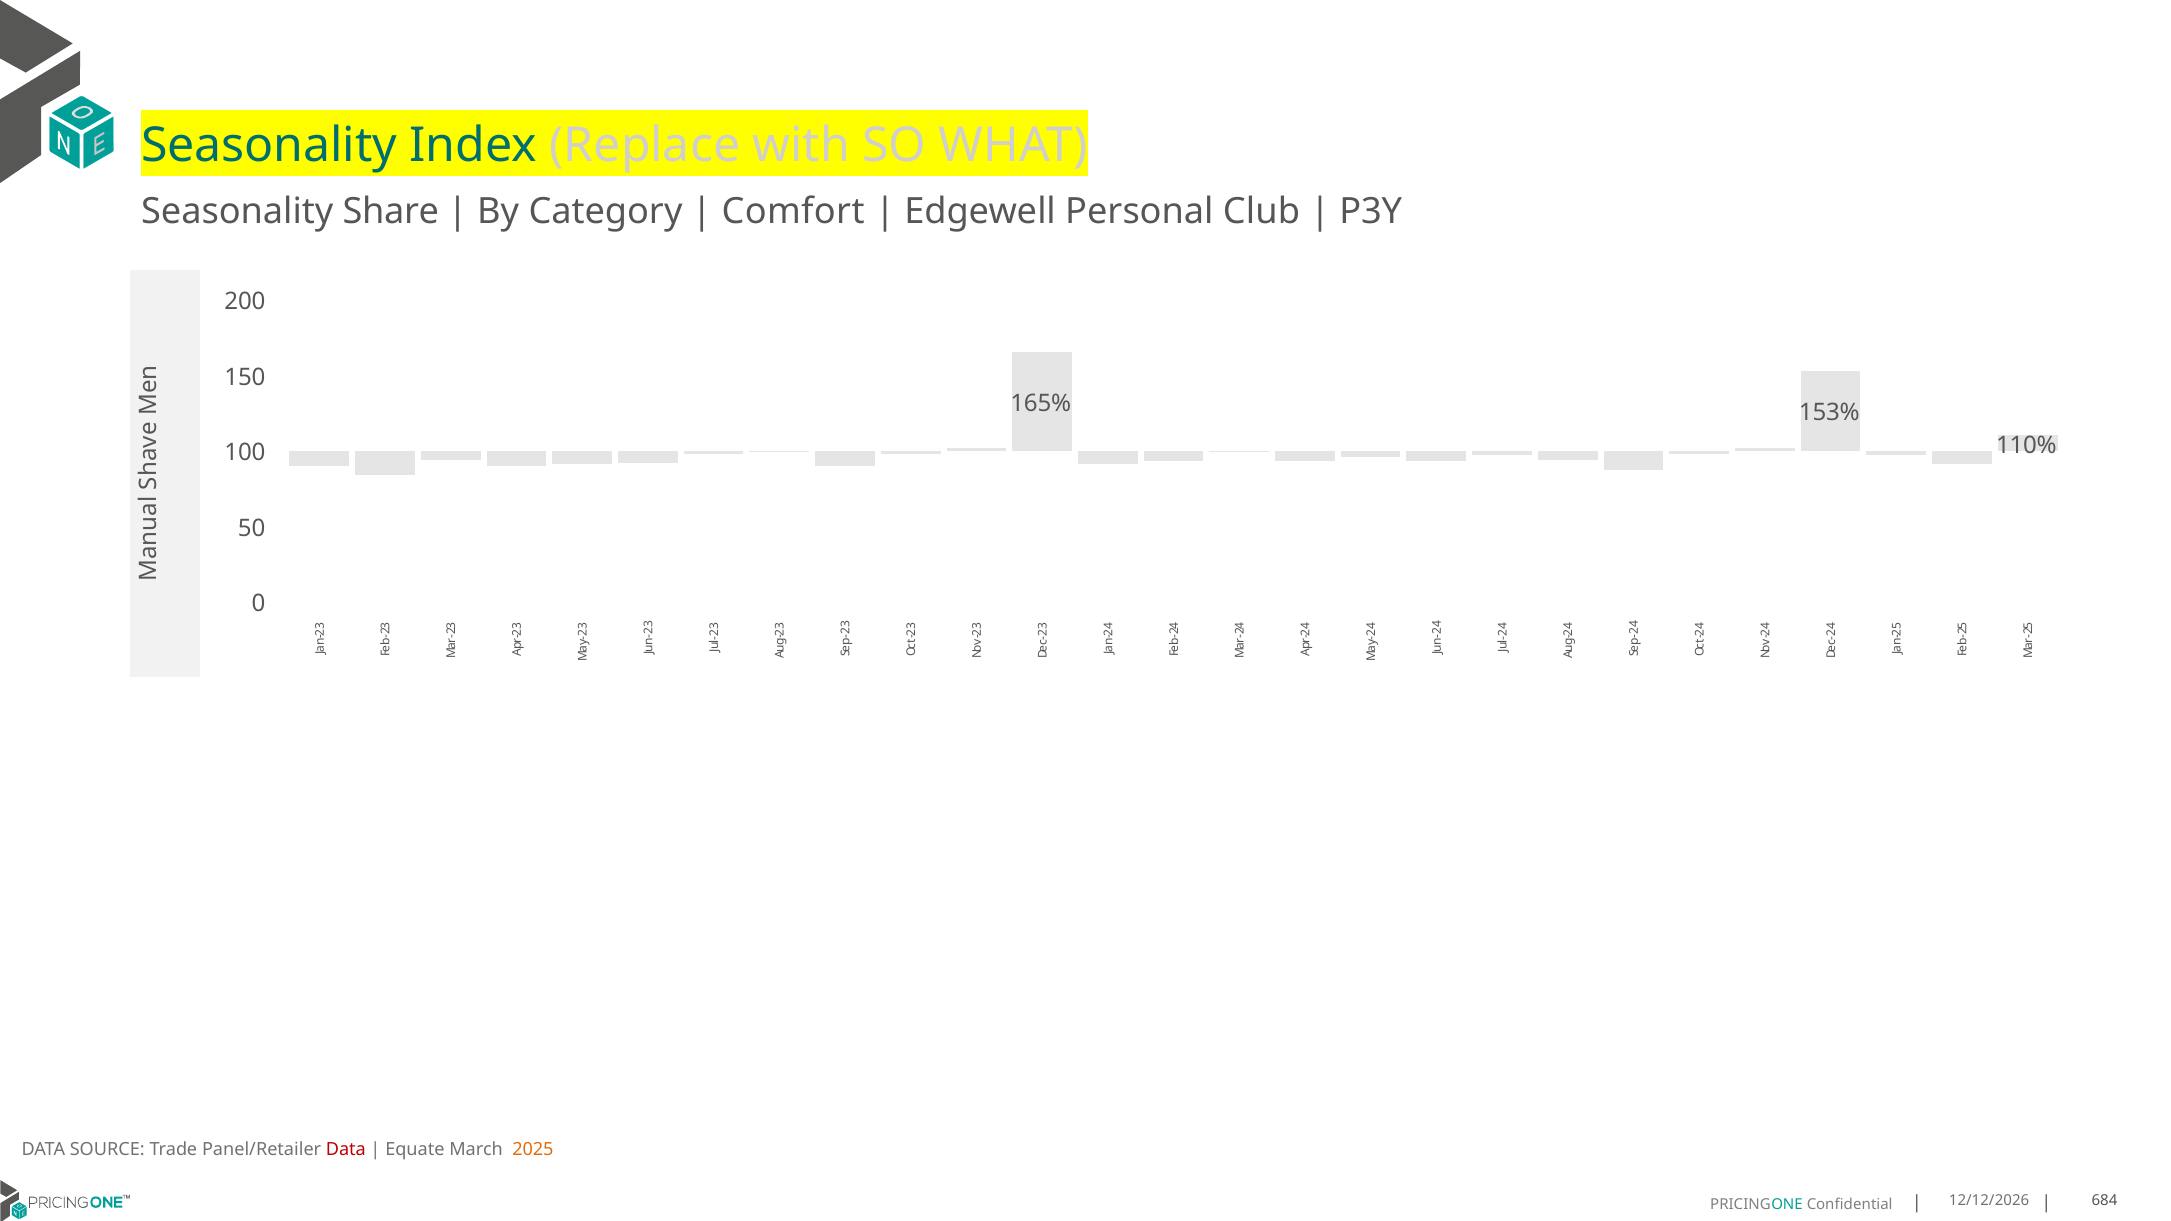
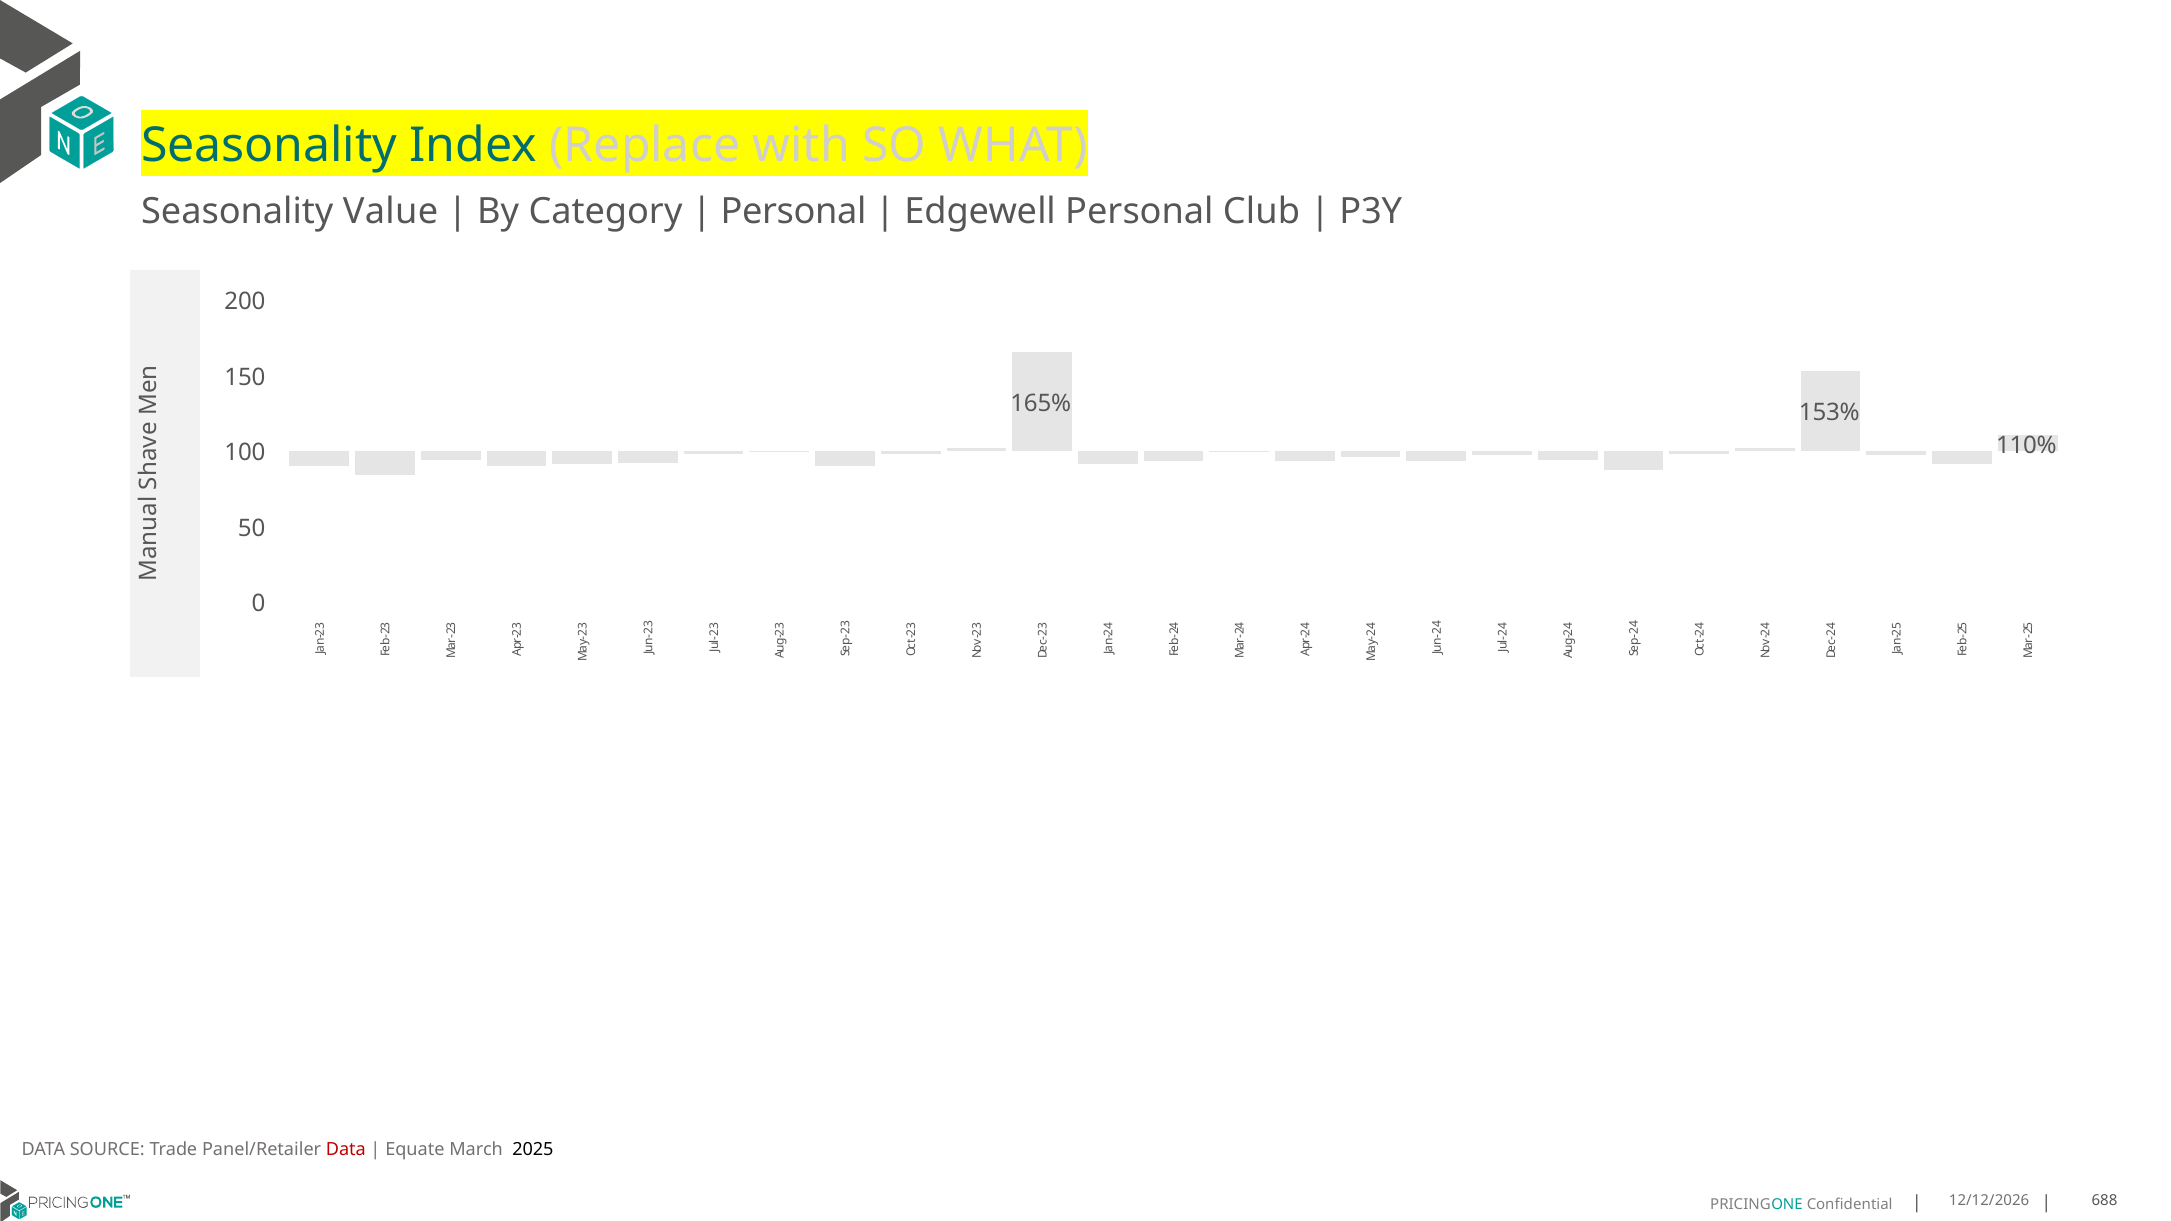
Share: Share -> Value
Comfort at (793, 212): Comfort -> Personal
2025 colour: orange -> black
684: 684 -> 688
